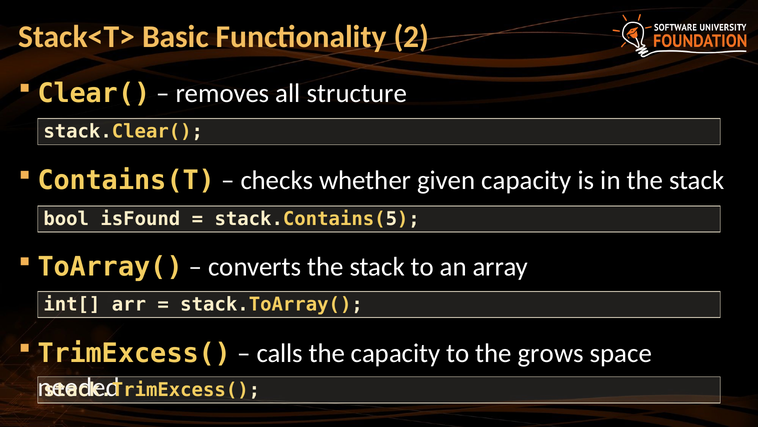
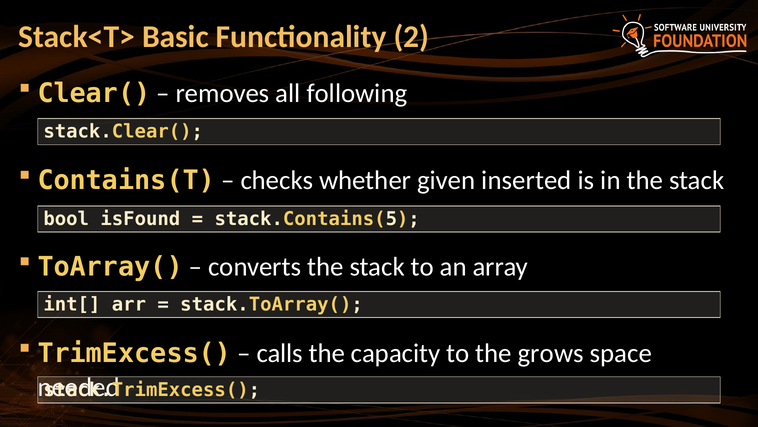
structure: structure -> following
given capacity: capacity -> inserted
